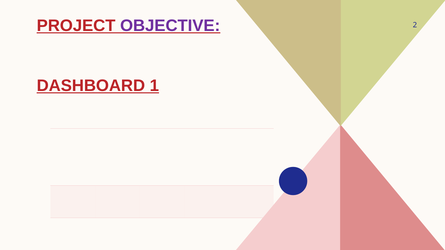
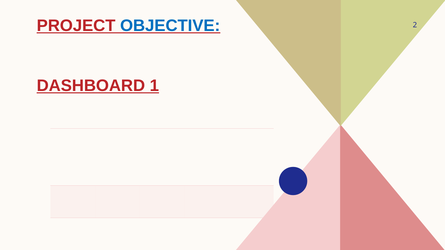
OBJECTIVE colour: purple -> blue
